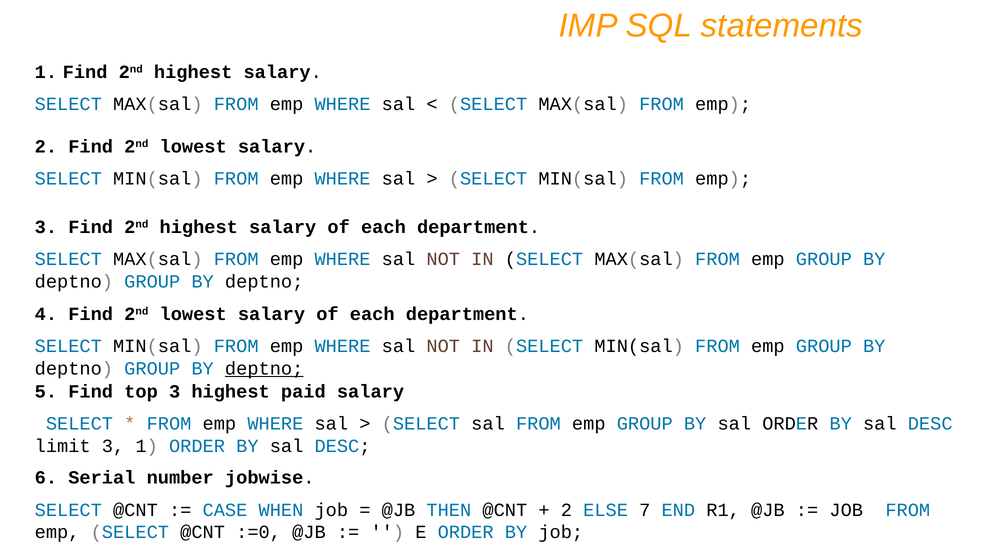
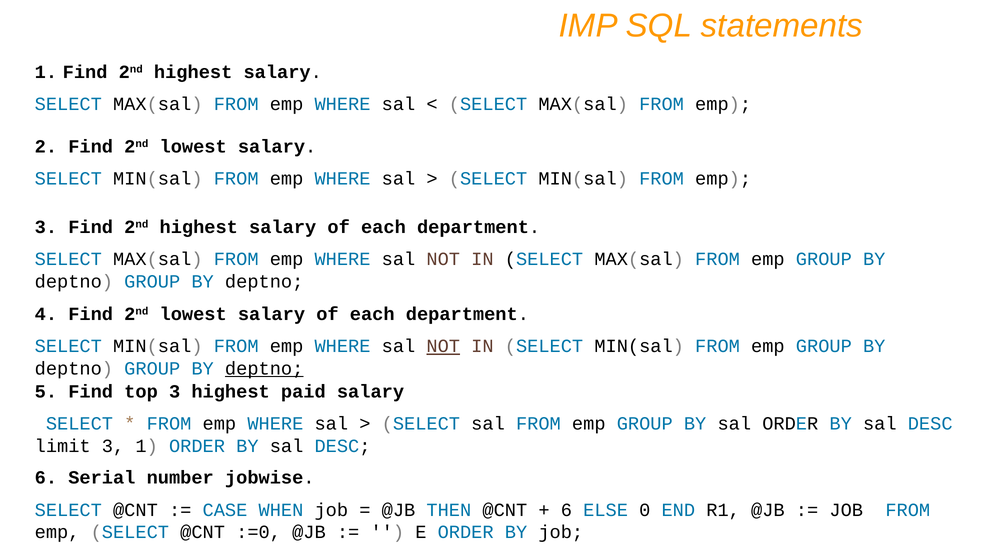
NOT at (443, 347) underline: none -> present
2 at (566, 510): 2 -> 6
7: 7 -> 0
